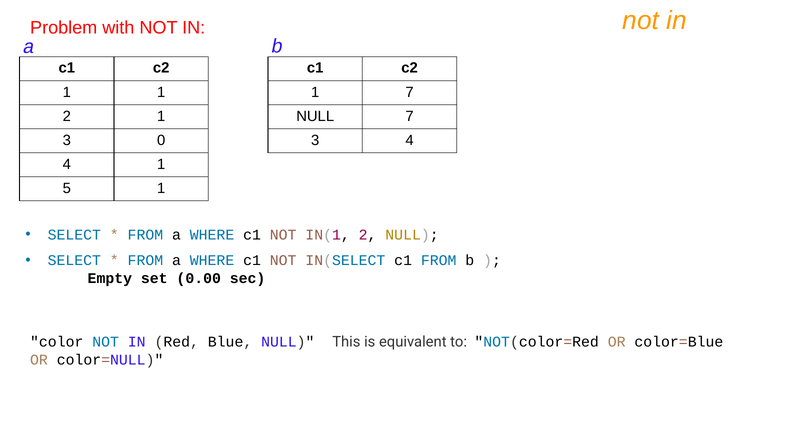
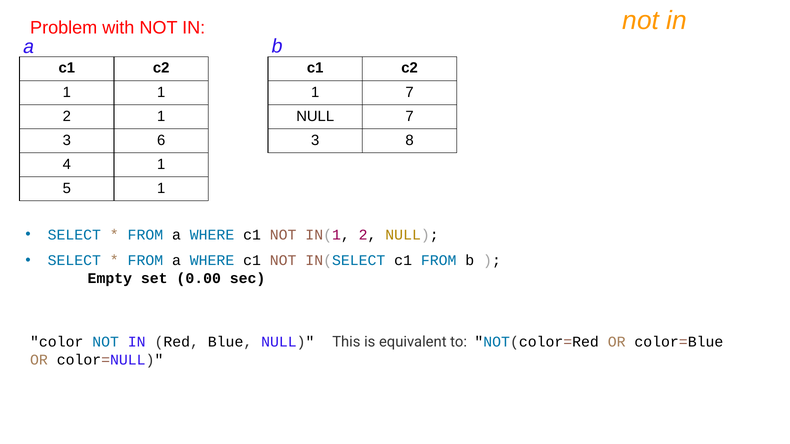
0: 0 -> 6
3 4: 4 -> 8
